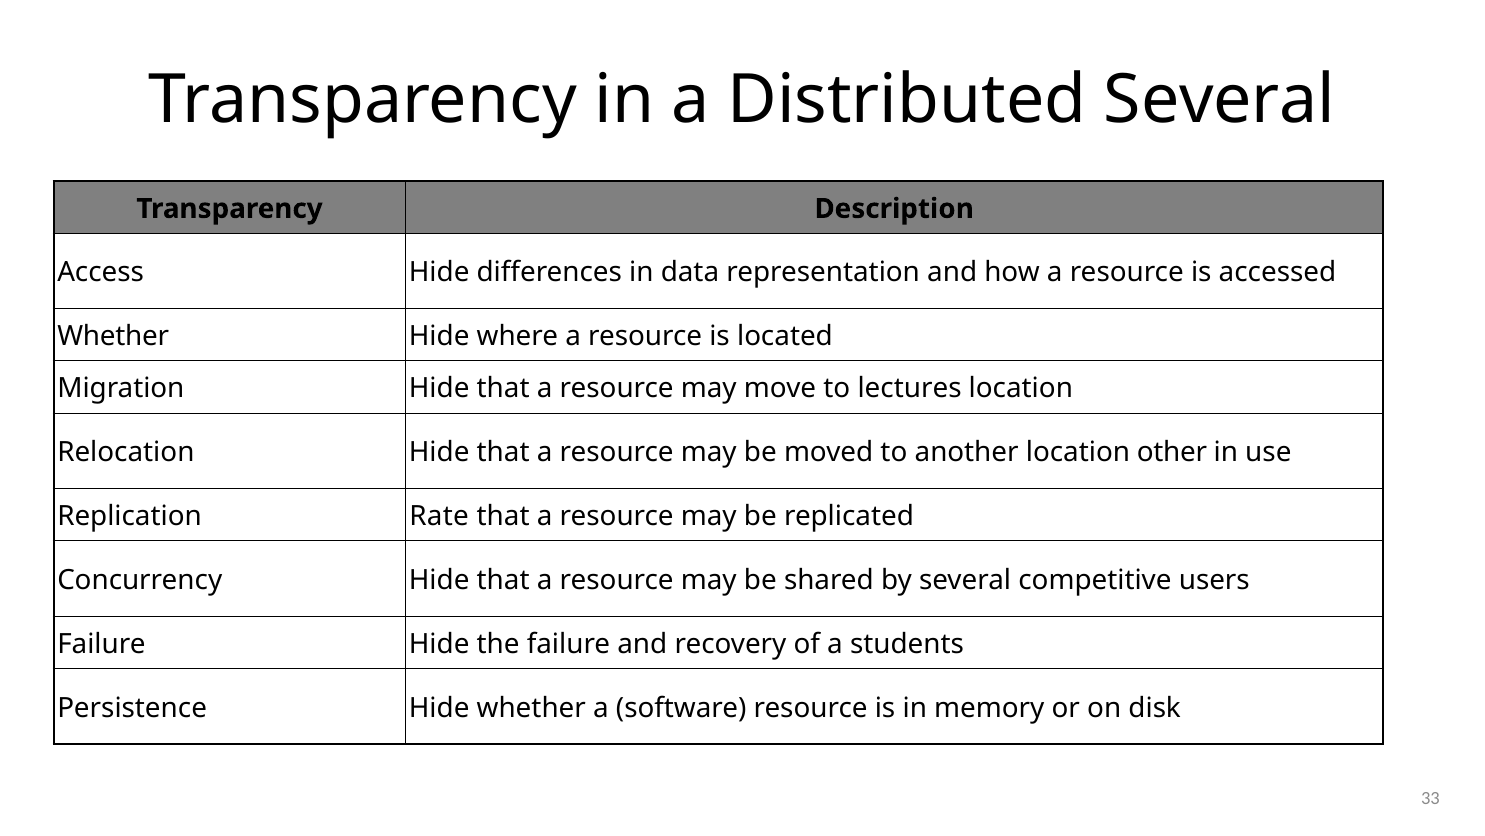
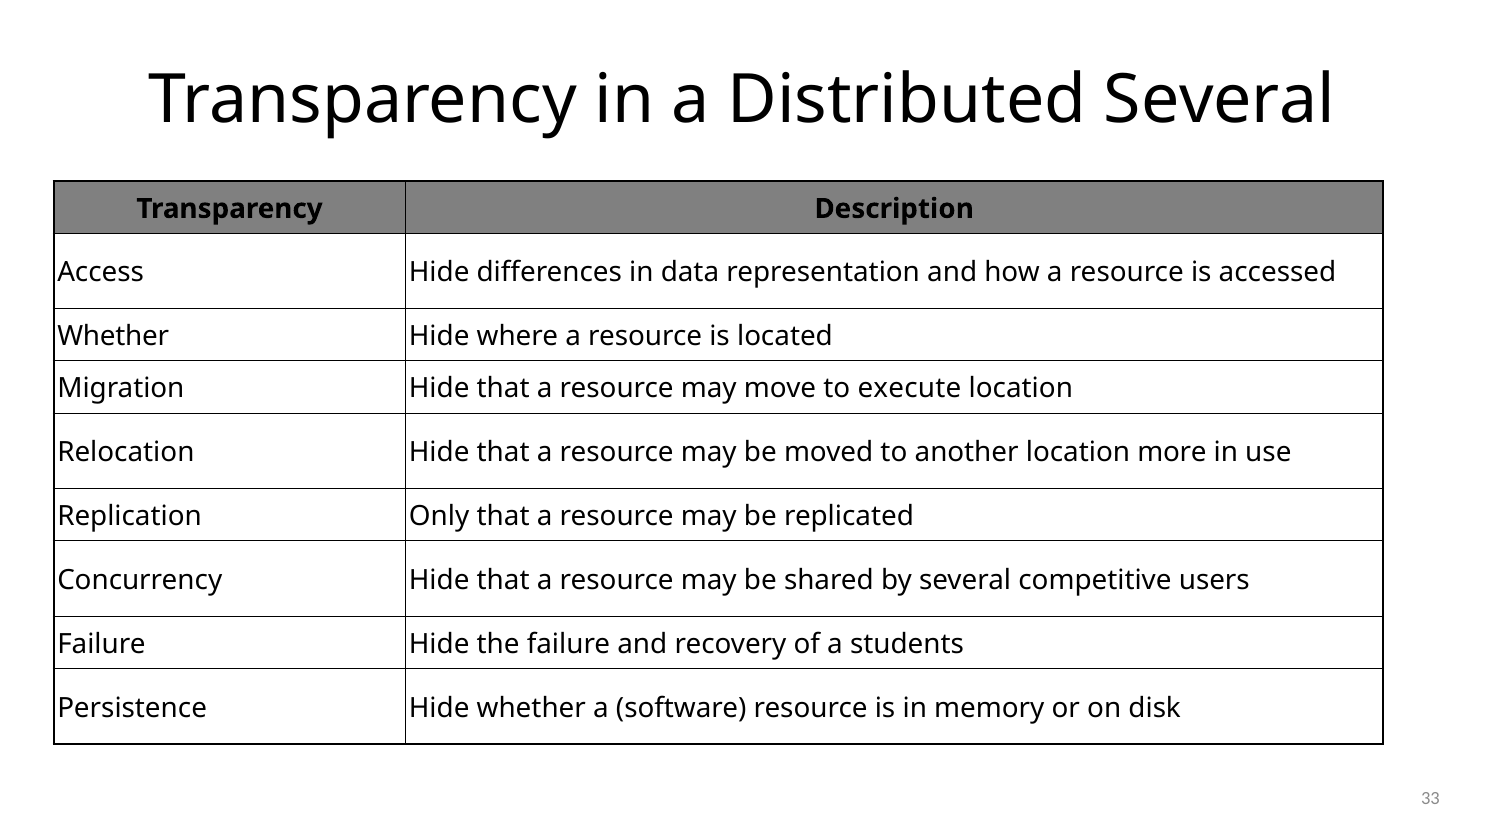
lectures: lectures -> execute
other: other -> more
Rate: Rate -> Only
